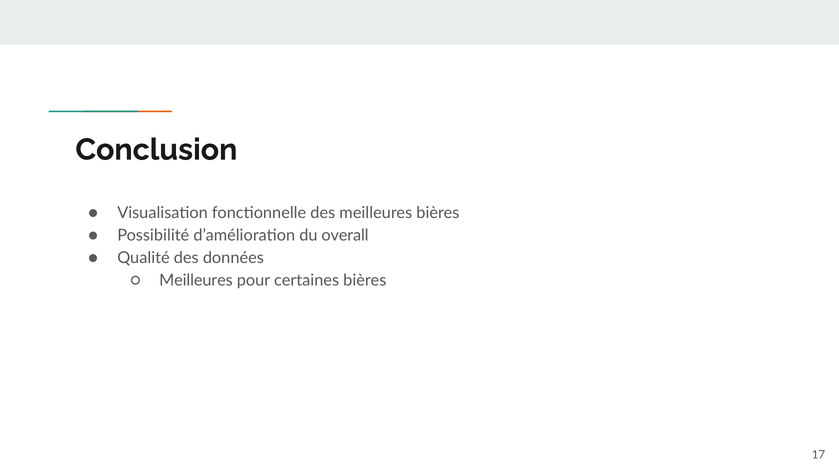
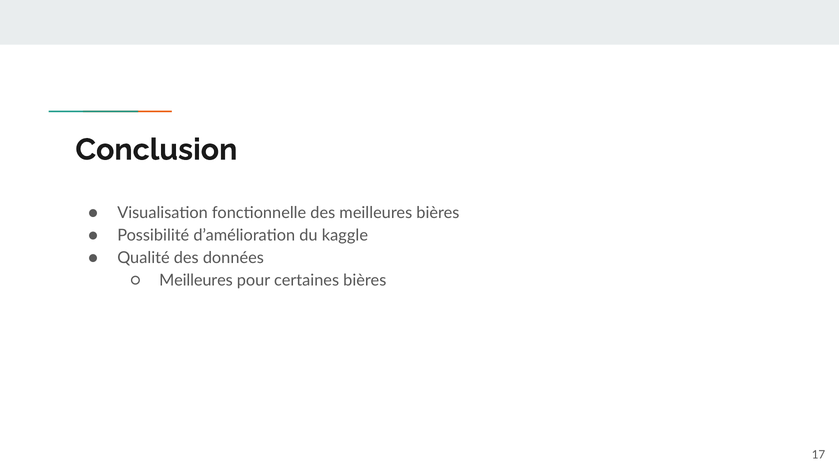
overall: overall -> kaggle
